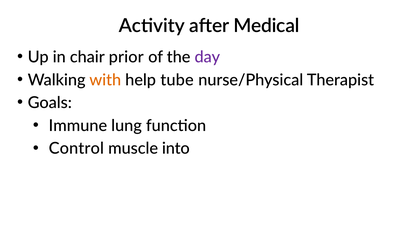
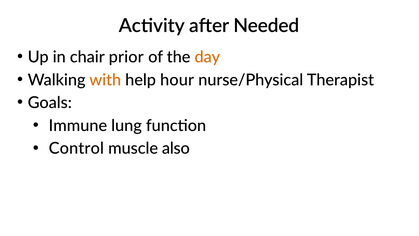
Medical: Medical -> Needed
day colour: purple -> orange
tube: tube -> hour
into: into -> also
